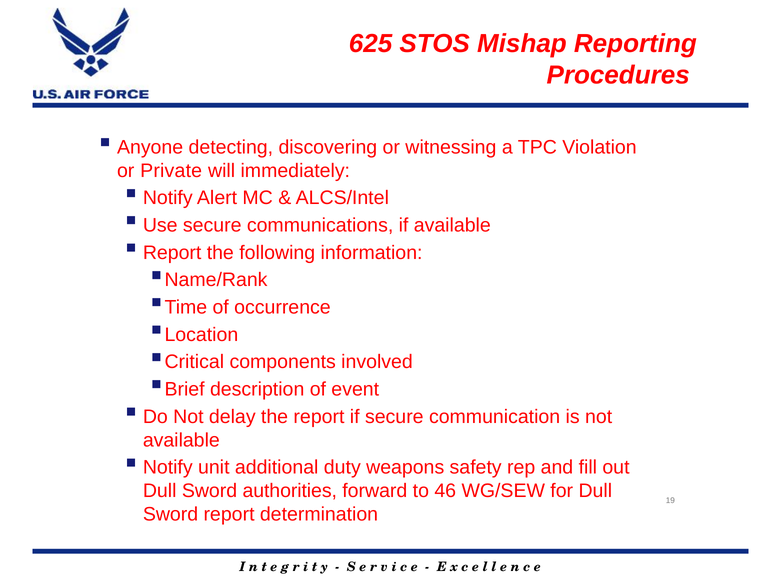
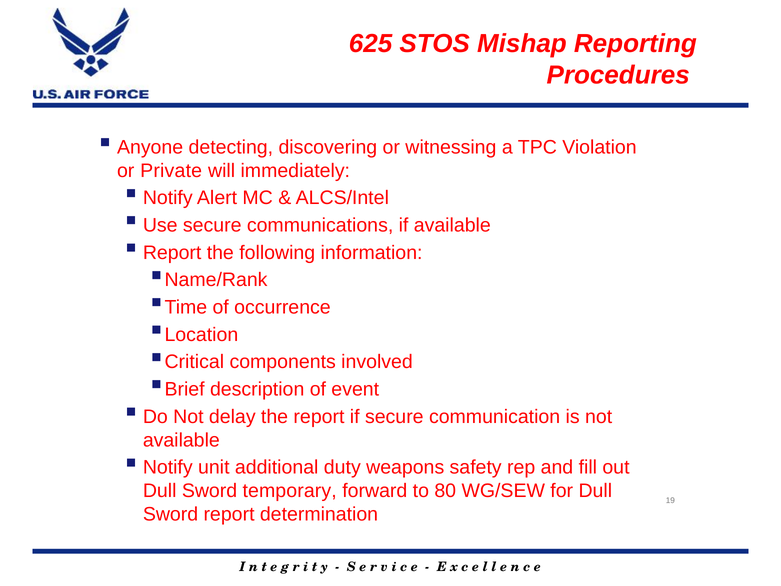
authorities: authorities -> temporary
46: 46 -> 80
